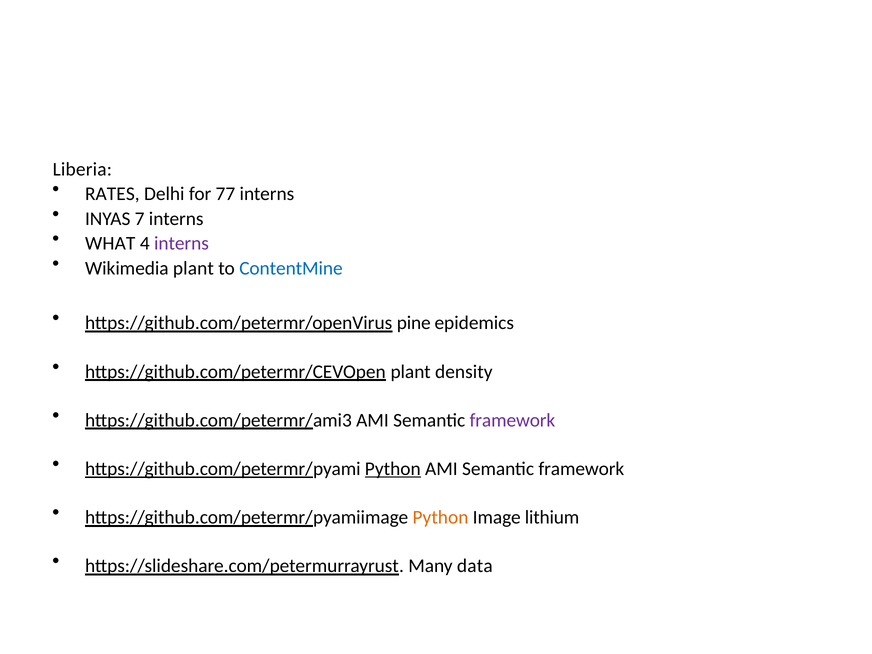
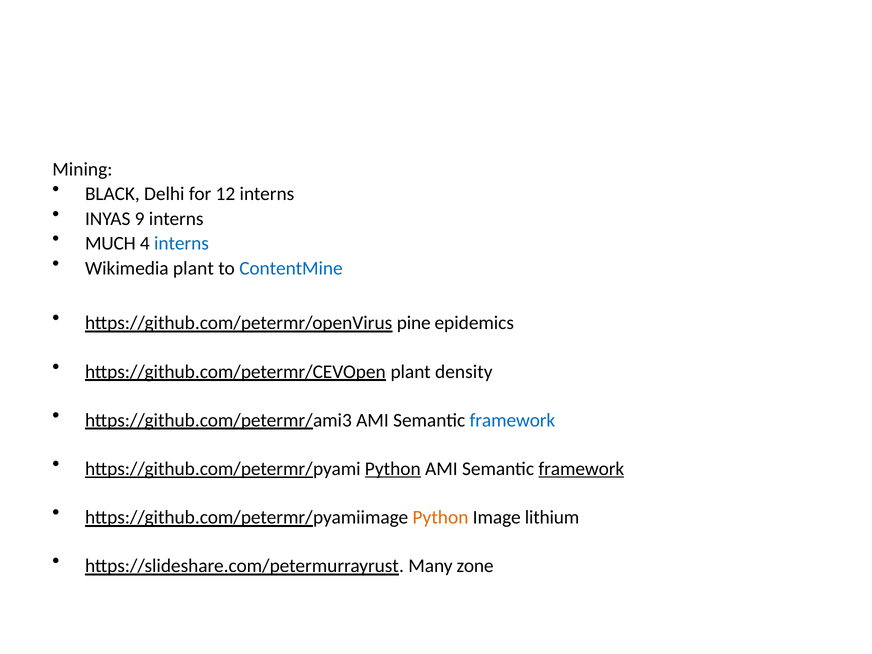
Liberia: Liberia -> Mining
RATES: RATES -> BLACK
77: 77 -> 12
7: 7 -> 9
WHAT: WHAT -> MUCH
interns at (181, 244) colour: purple -> blue
framework at (512, 420) colour: purple -> blue
framework at (581, 469) underline: none -> present
data: data -> zone
